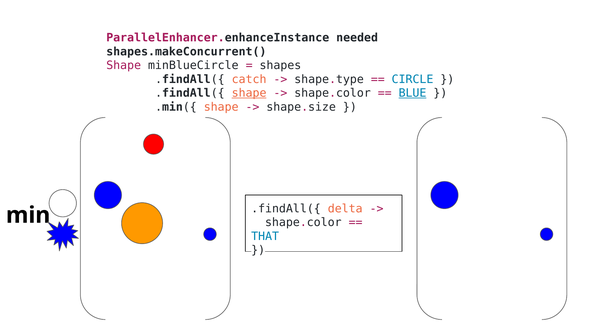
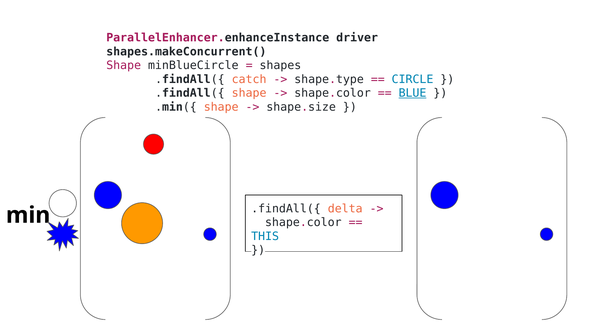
needed: needed -> driver
shape at (249, 93) underline: present -> none
THAT: THAT -> THIS
